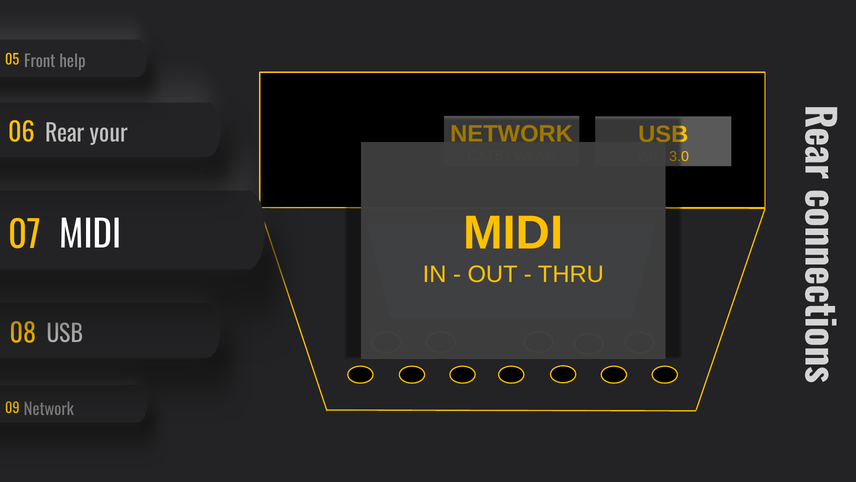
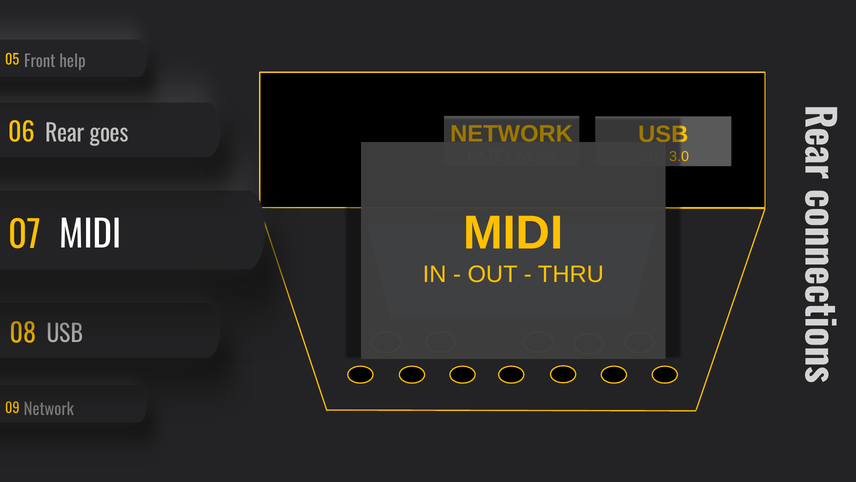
your: your -> goes
